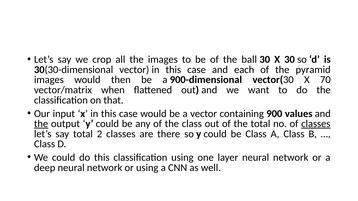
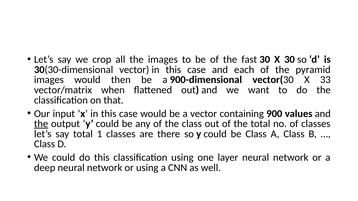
ball: ball -> fast
70: 70 -> 33
classes at (316, 124) underline: present -> none
2: 2 -> 1
